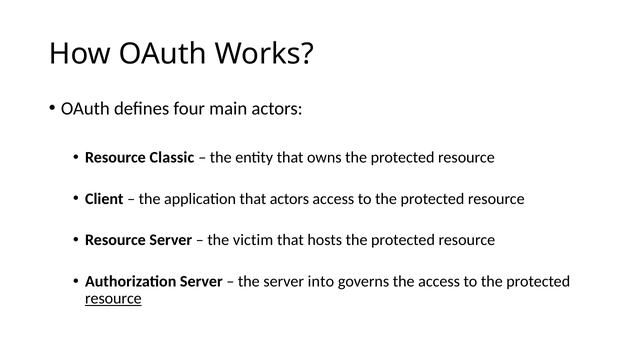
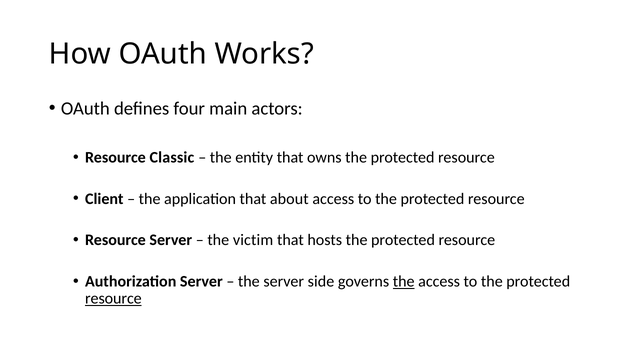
that actors: actors -> about
into: into -> side
the at (404, 281) underline: none -> present
